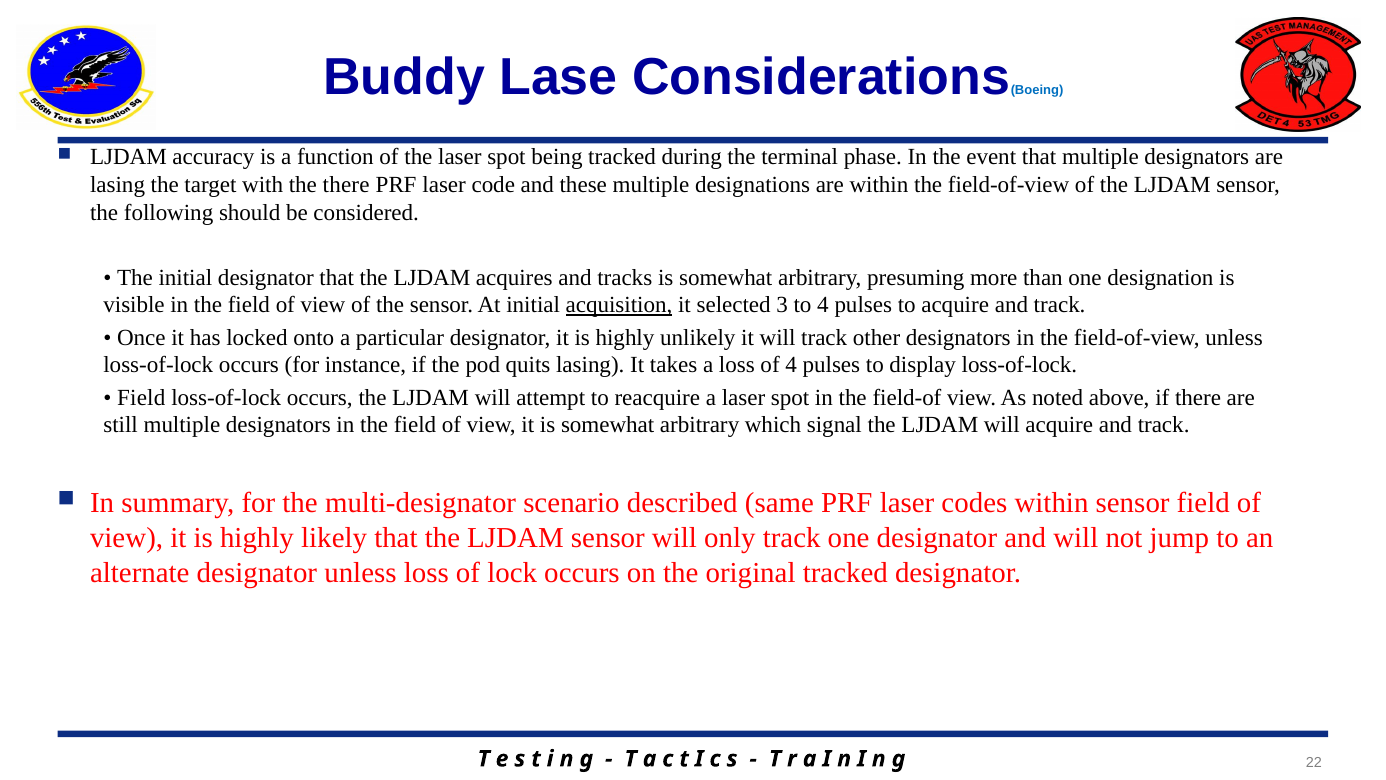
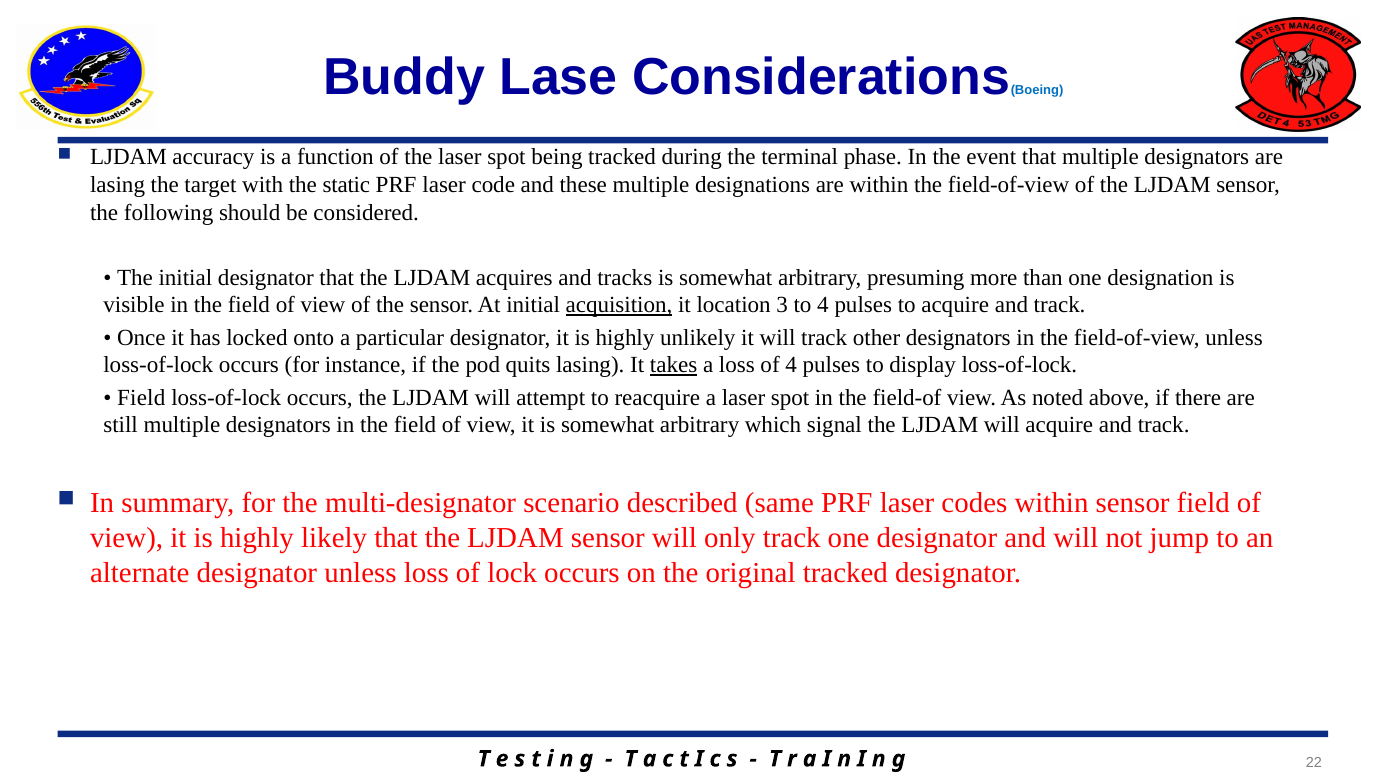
the there: there -> static
selected: selected -> location
takes underline: none -> present
